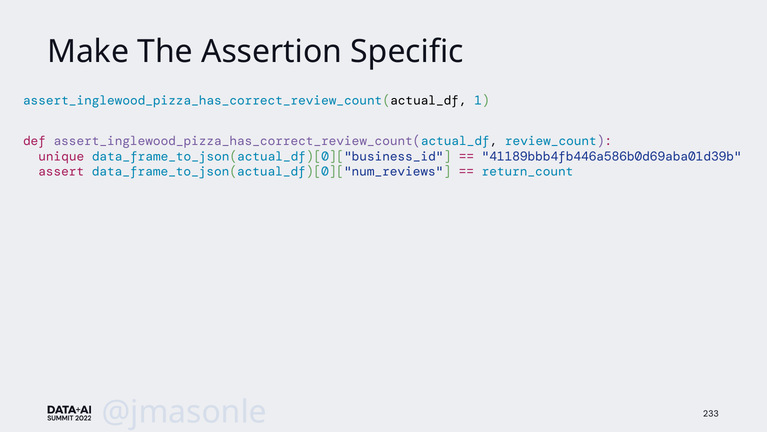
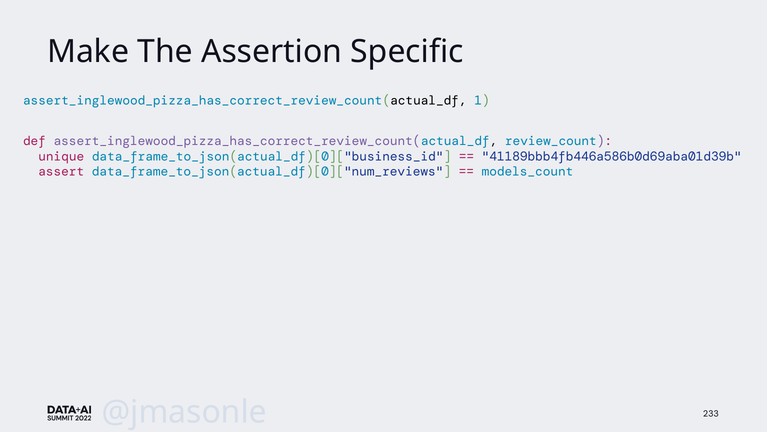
return_count: return_count -> models_count
